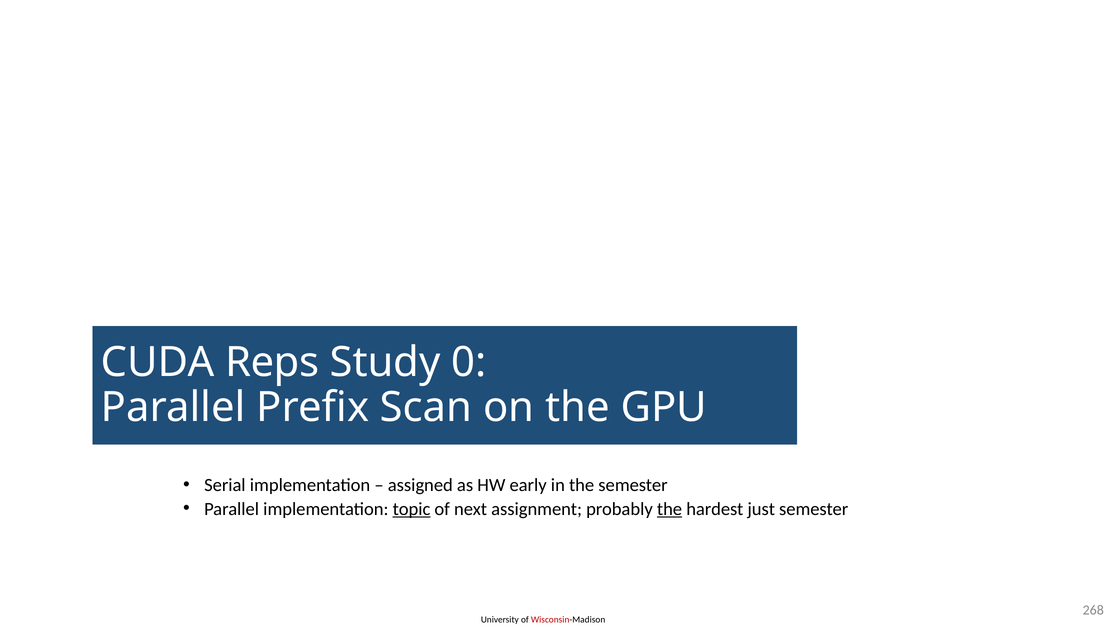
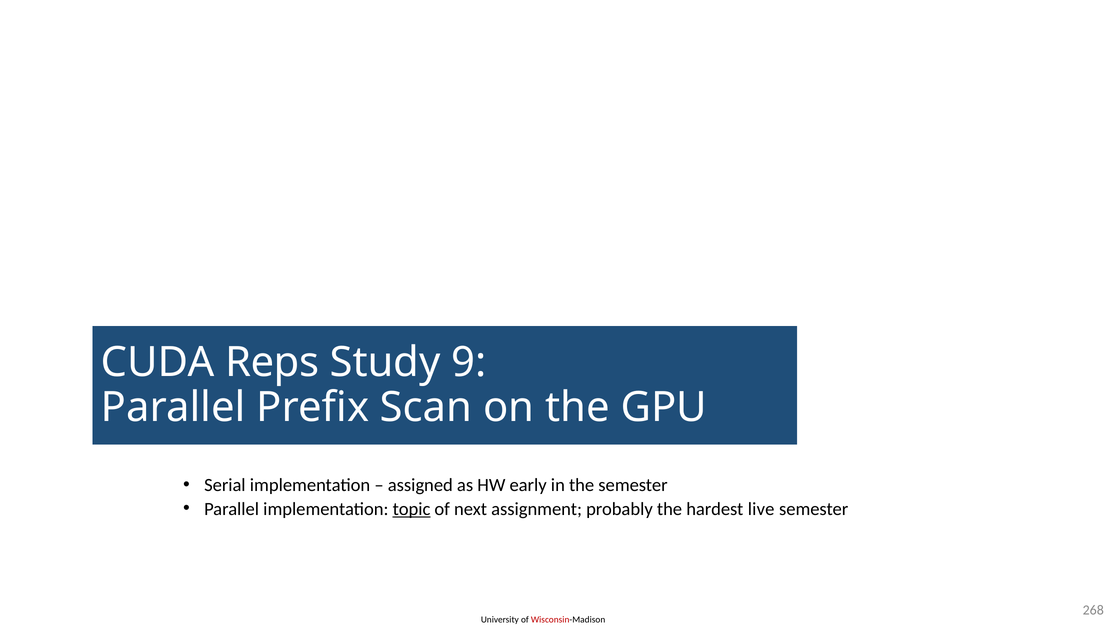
0: 0 -> 9
the at (670, 509) underline: present -> none
just: just -> live
